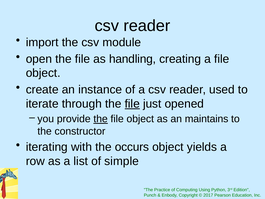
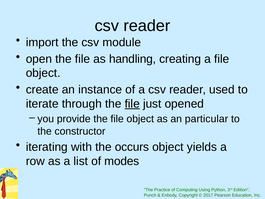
the at (101, 119) underline: present -> none
maintains: maintains -> particular
simple: simple -> modes
